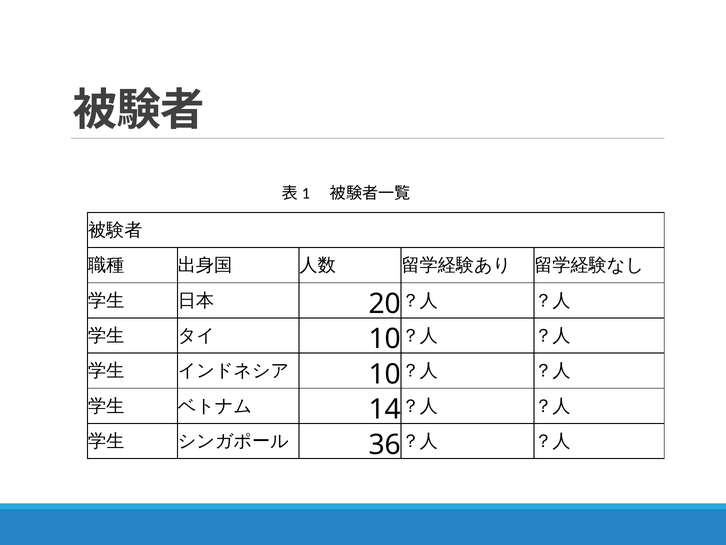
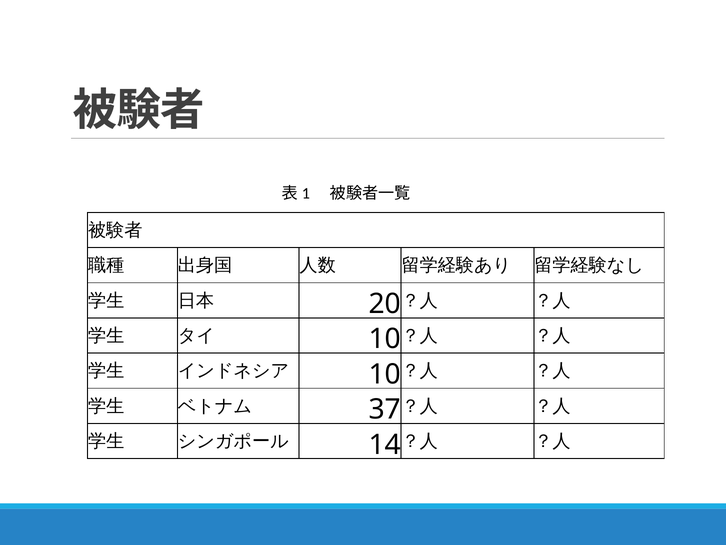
14: 14 -> 37
36: 36 -> 14
